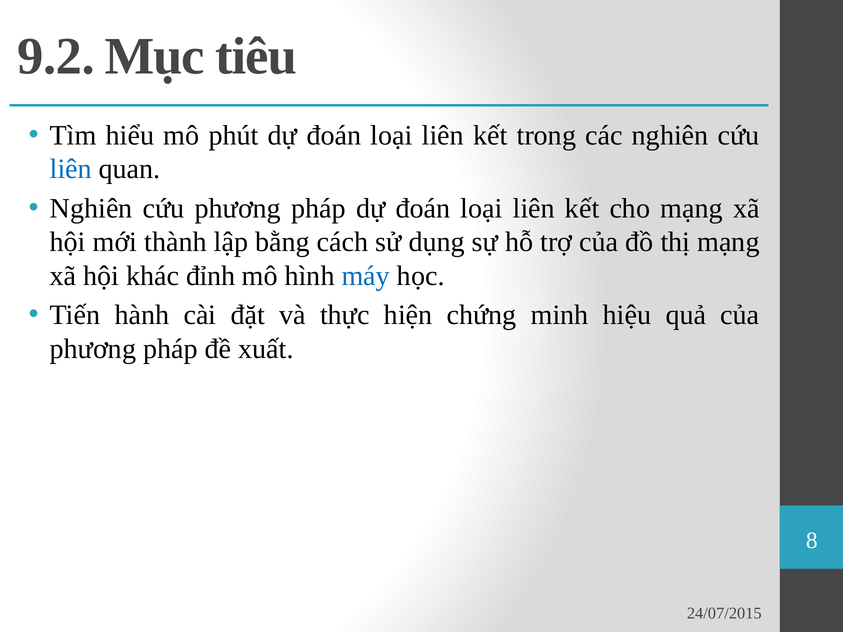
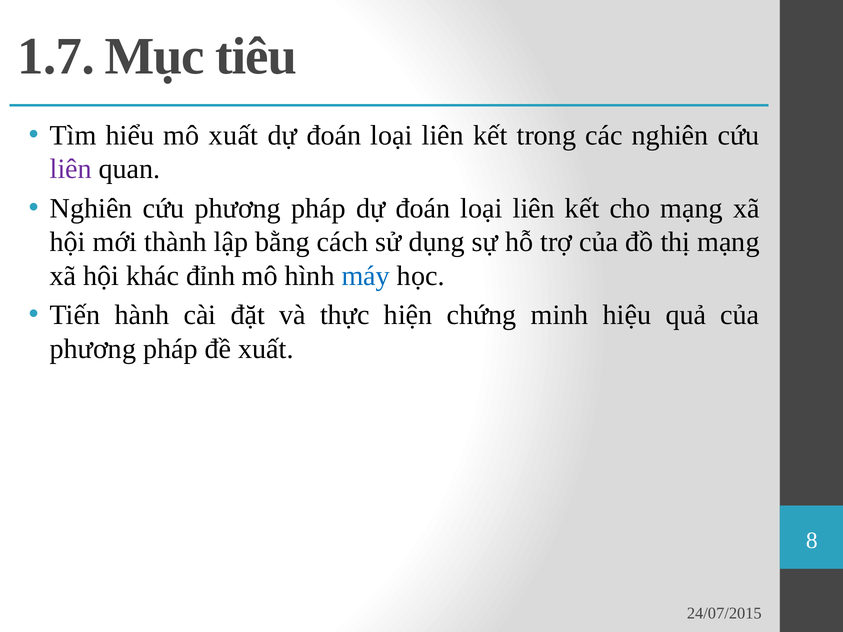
9.2: 9.2 -> 1.7
mô phút: phút -> xuất
liên at (71, 169) colour: blue -> purple
